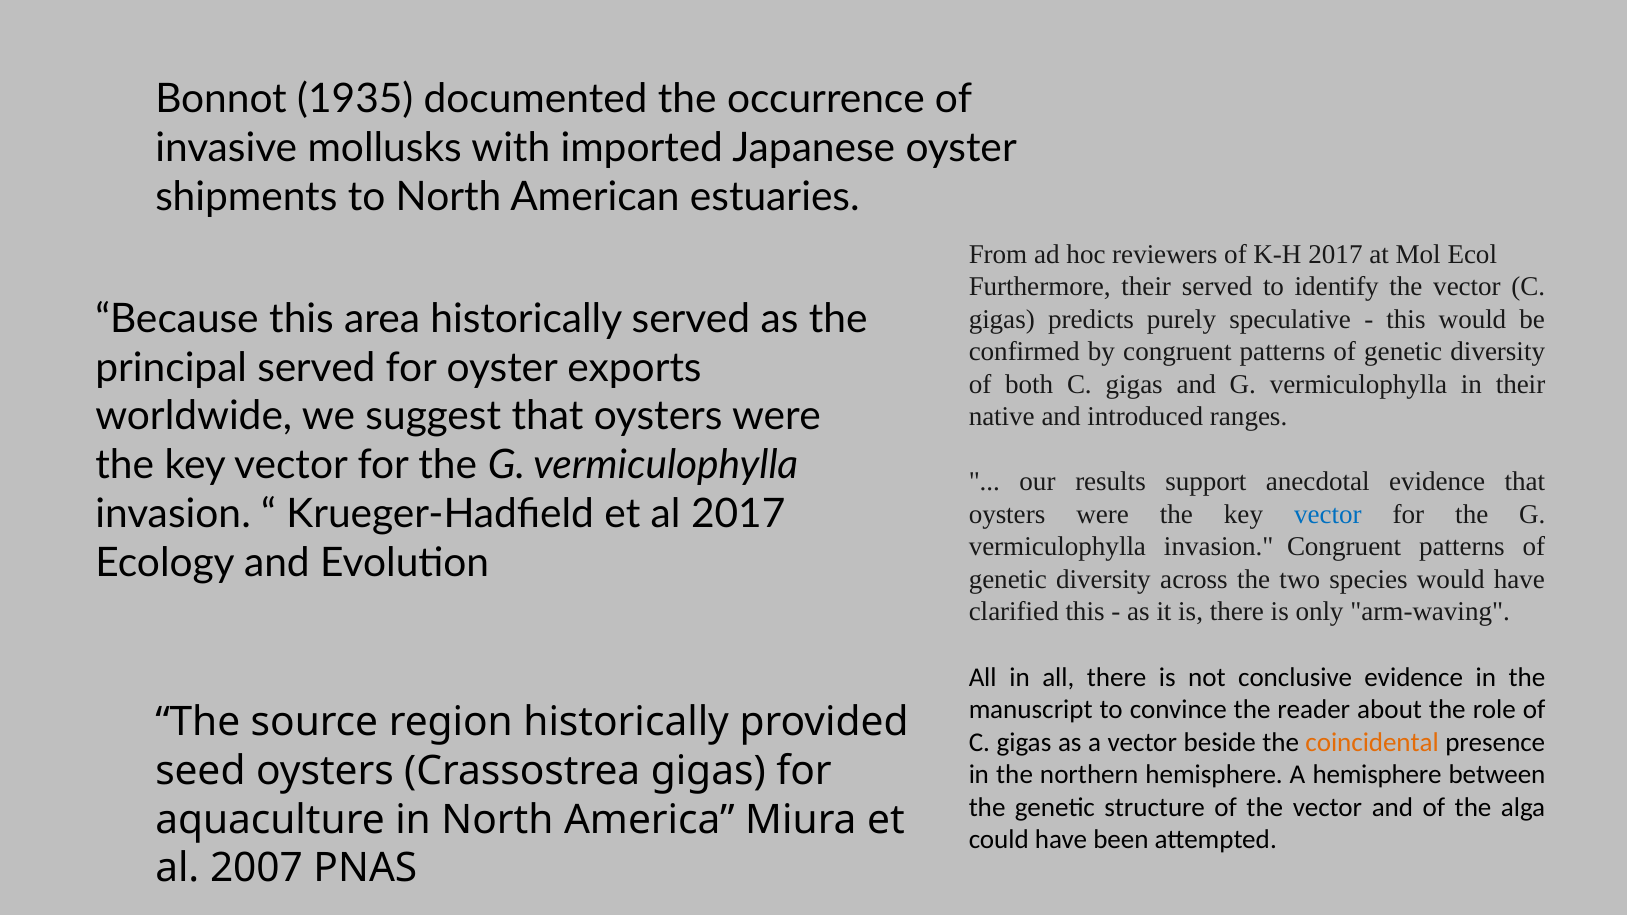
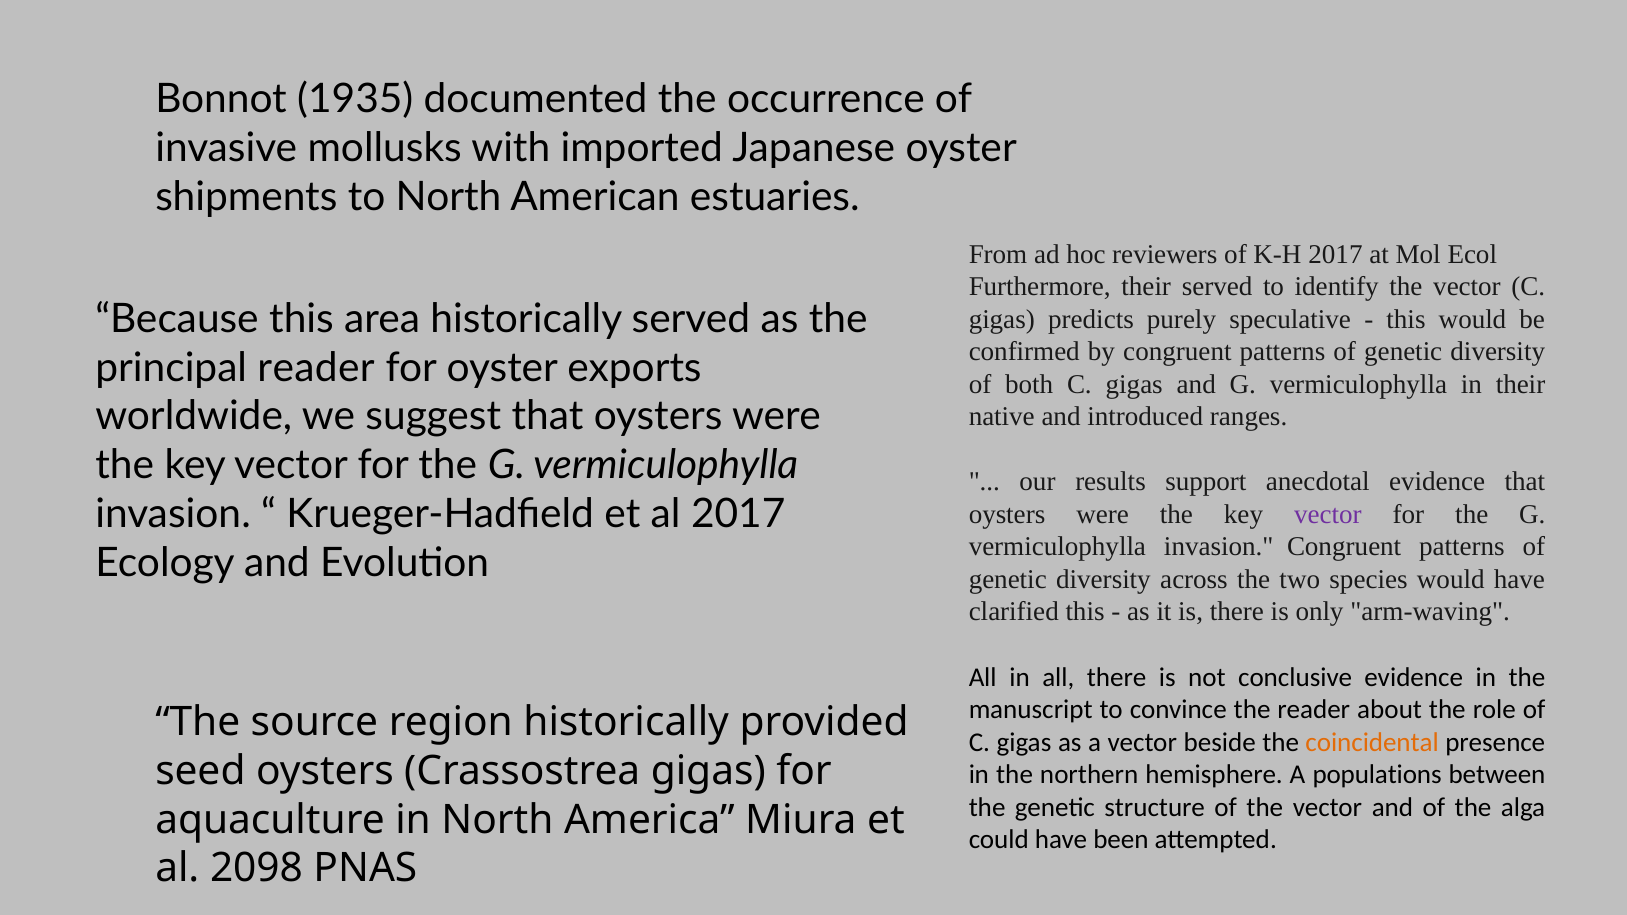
principal served: served -> reader
vector at (1328, 515) colour: blue -> purple
A hemisphere: hemisphere -> populations
2007: 2007 -> 2098
